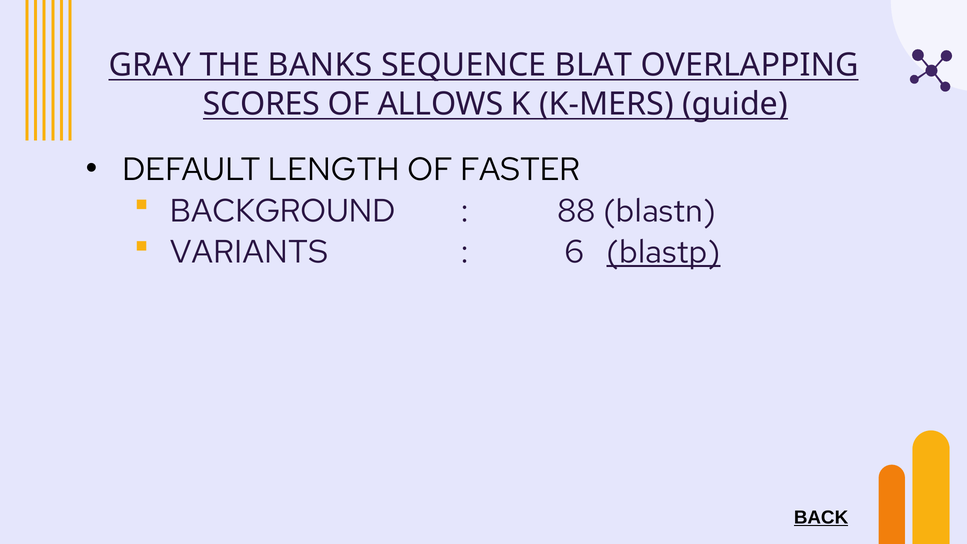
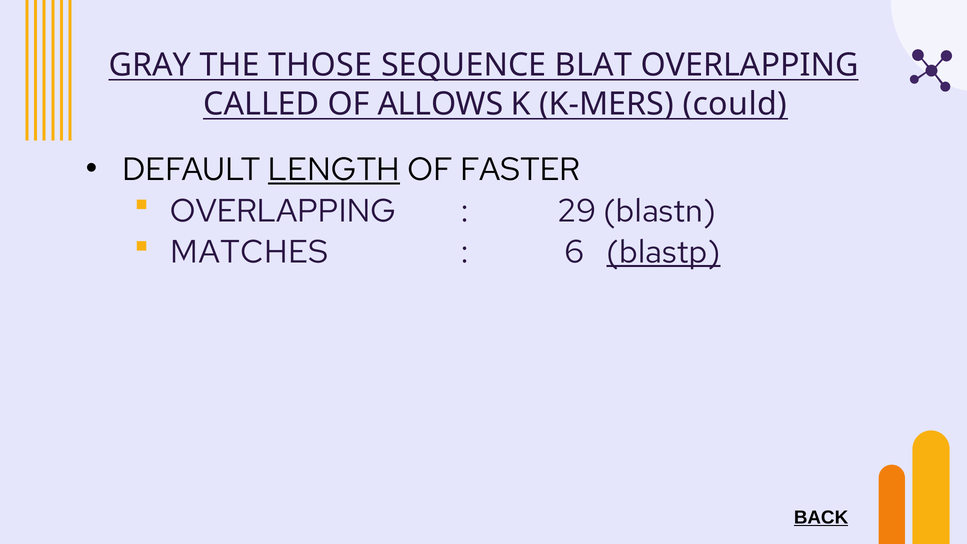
BANKS: BANKS -> THOSE
SCORES: SCORES -> CALLED
guide: guide -> could
LENGTH underline: none -> present
BACKGROUND at (283, 211): BACKGROUND -> OVERLAPPING
88: 88 -> 29
VARIANTS: VARIANTS -> MATCHES
